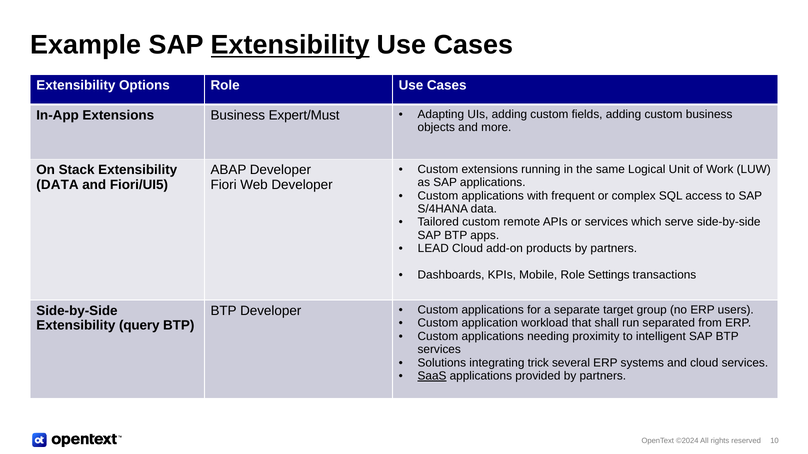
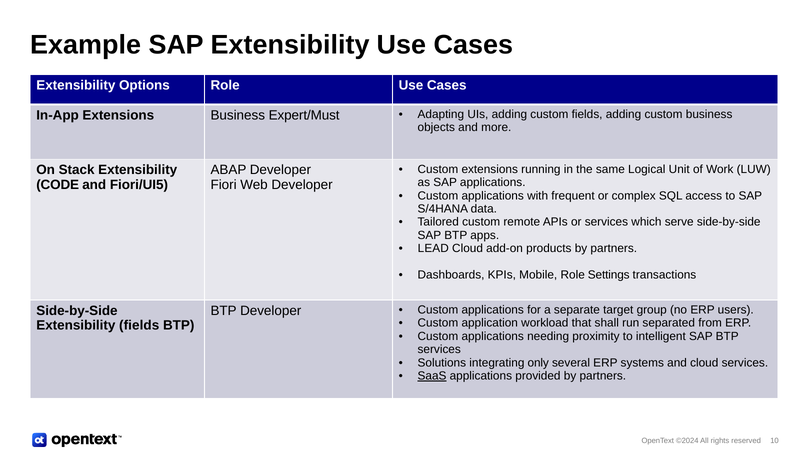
Extensibility at (290, 45) underline: present -> none
DATA at (58, 185): DATA -> CODE
Extensibility query: query -> fields
trick: trick -> only
